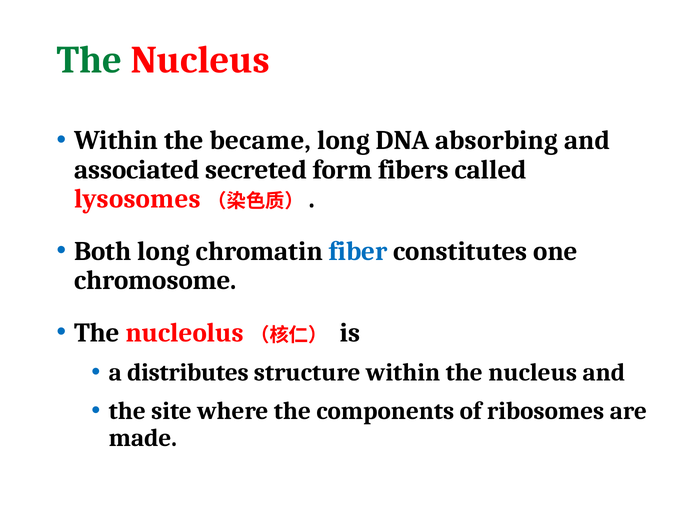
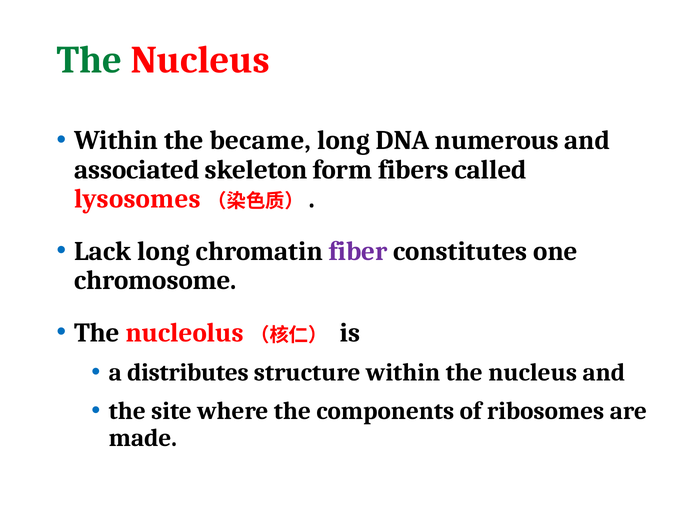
absorbing: absorbing -> numerous
secreted: secreted -> skeleton
Both: Both -> Lack
fiber colour: blue -> purple
